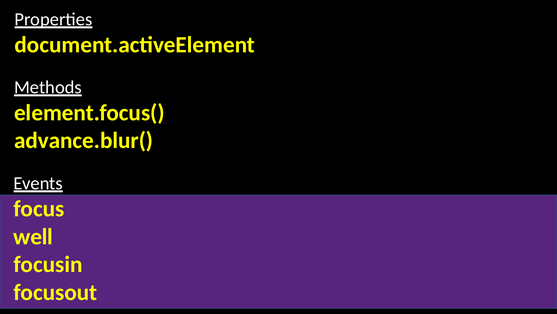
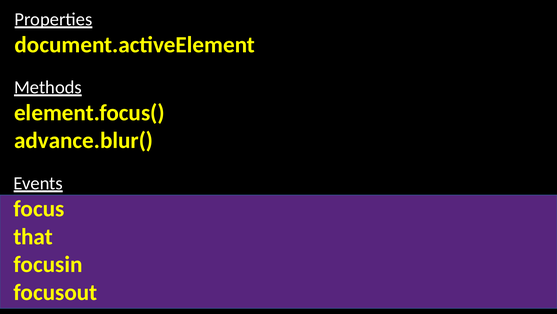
well: well -> that
